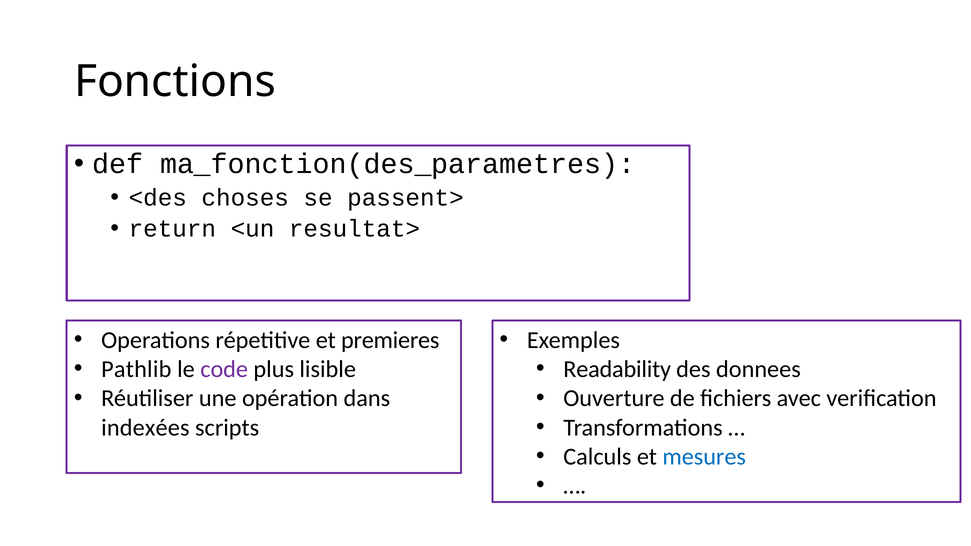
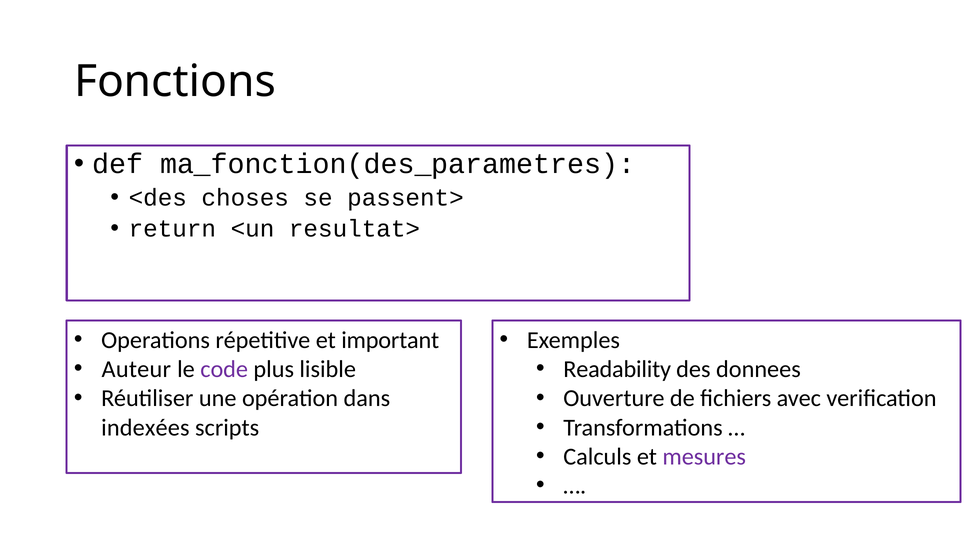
premieres: premieres -> important
Pathlib: Pathlib -> Auteur
mesures colour: blue -> purple
